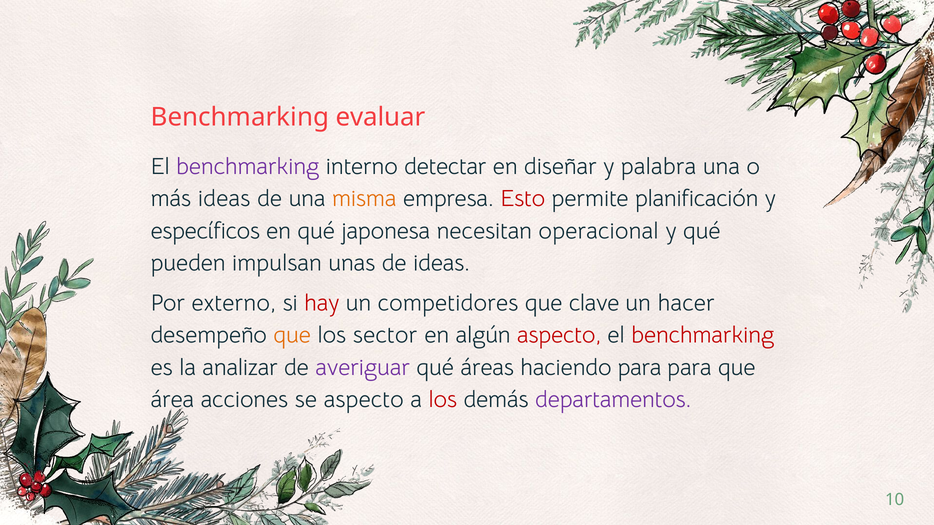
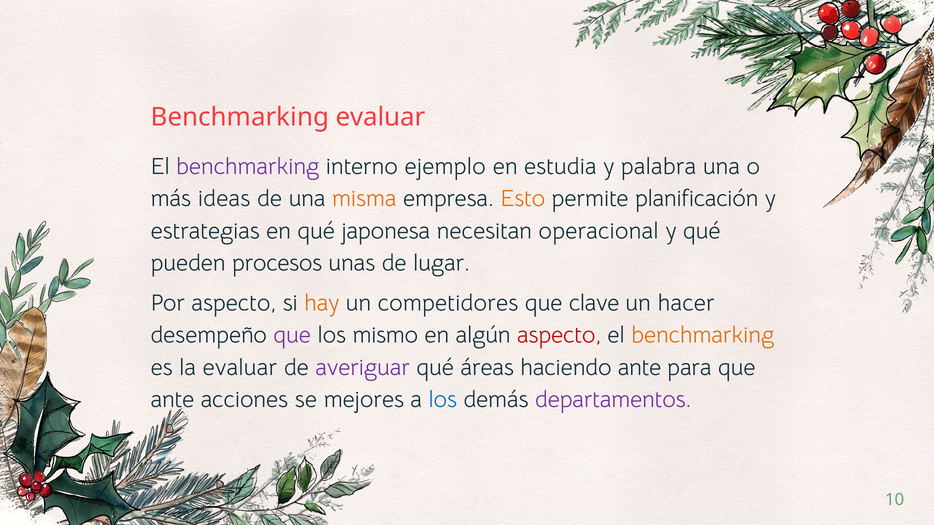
detectar: detectar -> ejemplo
diseñar: diseñar -> estudia
Esto colour: red -> orange
específicos: específicos -> estrategias
impulsan: impulsan -> procesos
de ideas: ideas -> lugar
Por externo: externo -> aspecto
hay colour: red -> orange
que at (292, 336) colour: orange -> purple
sector: sector -> mismo
benchmarking at (703, 336) colour: red -> orange
la analizar: analizar -> evaluar
haciendo para: para -> ante
área at (172, 400): área -> ante
se aspecto: aspecto -> mejores
los at (443, 400) colour: red -> blue
